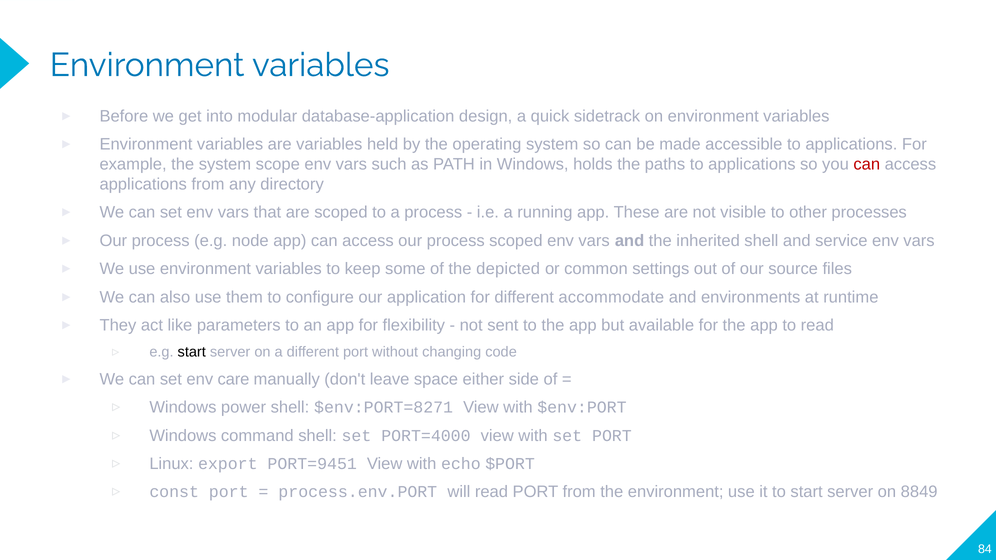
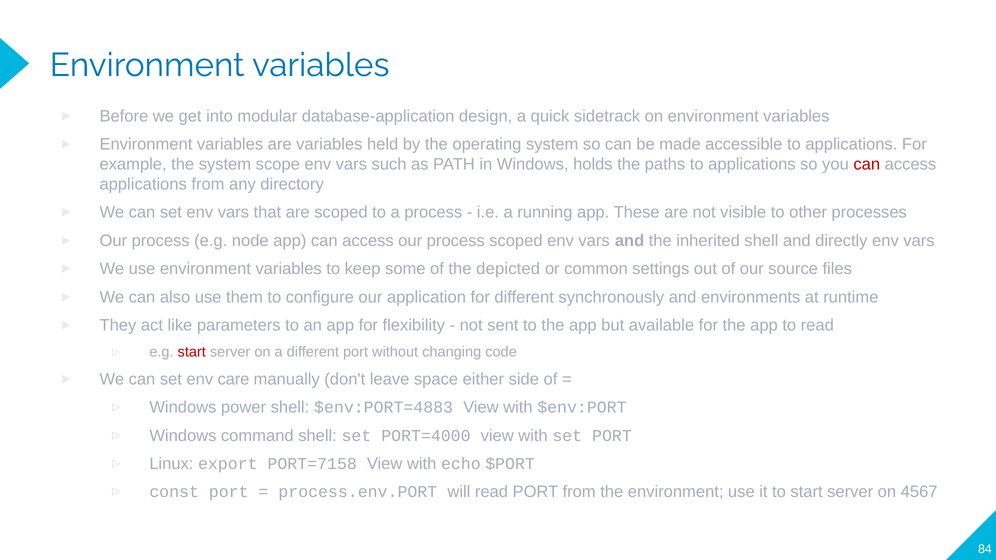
service: service -> directly
accommodate: accommodate -> synchronously
start at (192, 352) colour: black -> red
$env:PORT=8271: $env:PORT=8271 -> $env:PORT=4883
PORT=9451: PORT=9451 -> PORT=7158
8849: 8849 -> 4567
